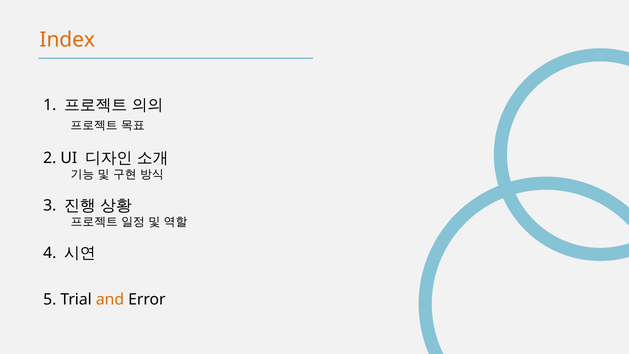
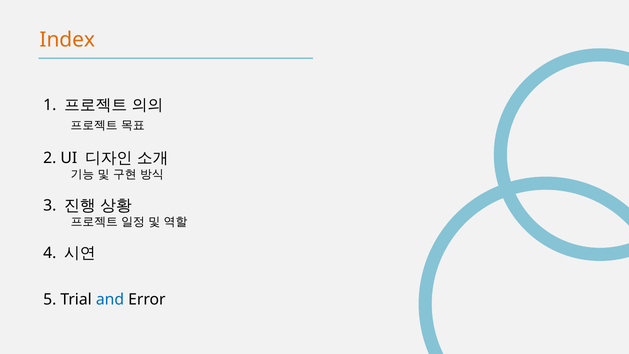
and colour: orange -> blue
